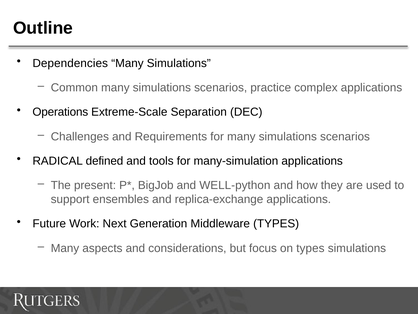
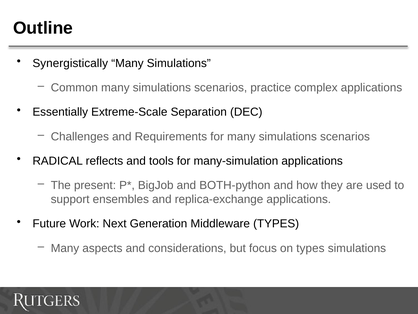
Dependencies: Dependencies -> Synergistically
Operations: Operations -> Essentially
defined: defined -> reflects
WELL-python: WELL-python -> BOTH-python
